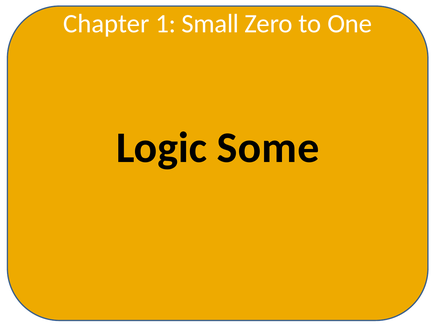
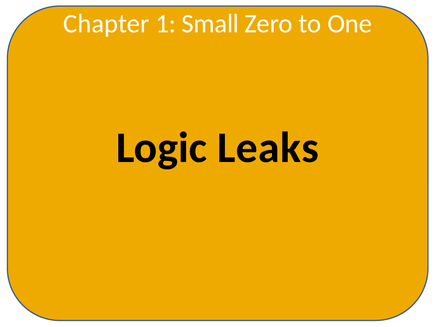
Some: Some -> Leaks
